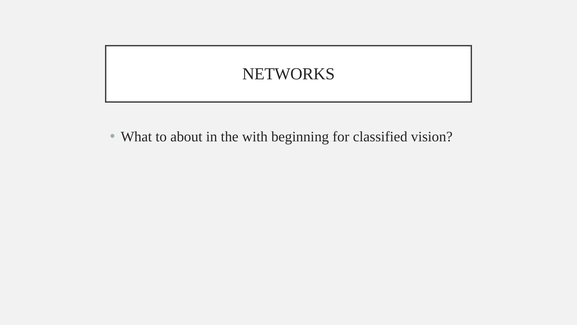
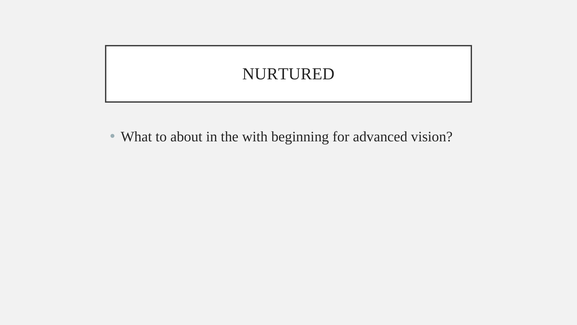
NETWORKS: NETWORKS -> NURTURED
classified: classified -> advanced
